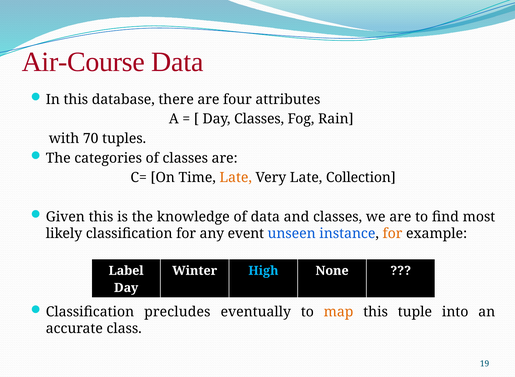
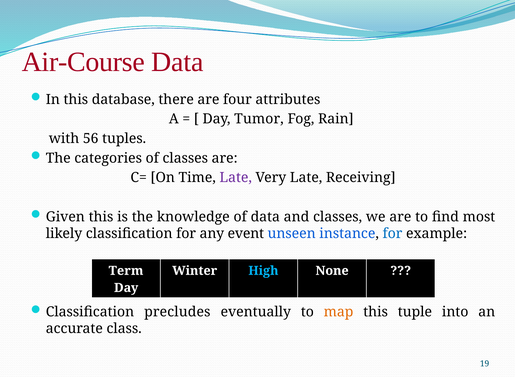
Day Classes: Classes -> Tumor
70: 70 -> 56
Late at (236, 178) colour: orange -> purple
Collection: Collection -> Receiving
for at (392, 234) colour: orange -> blue
Label: Label -> Term
